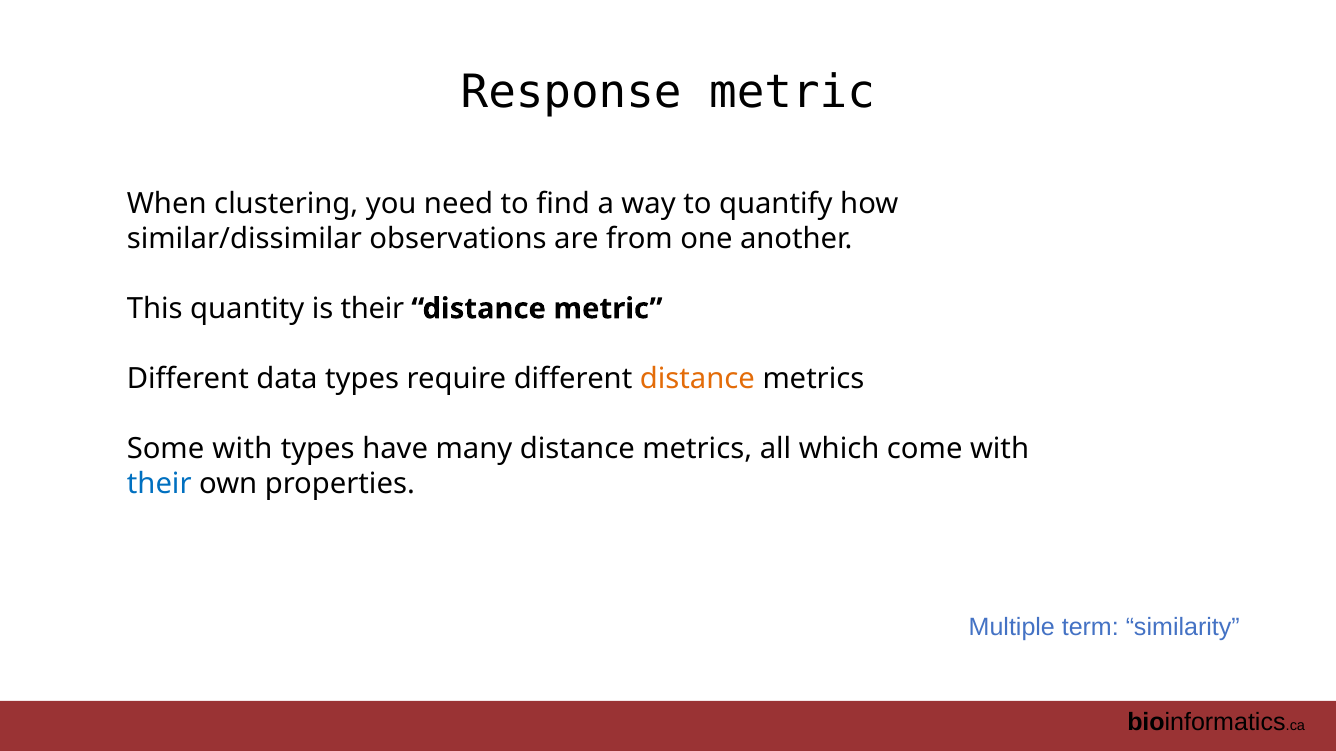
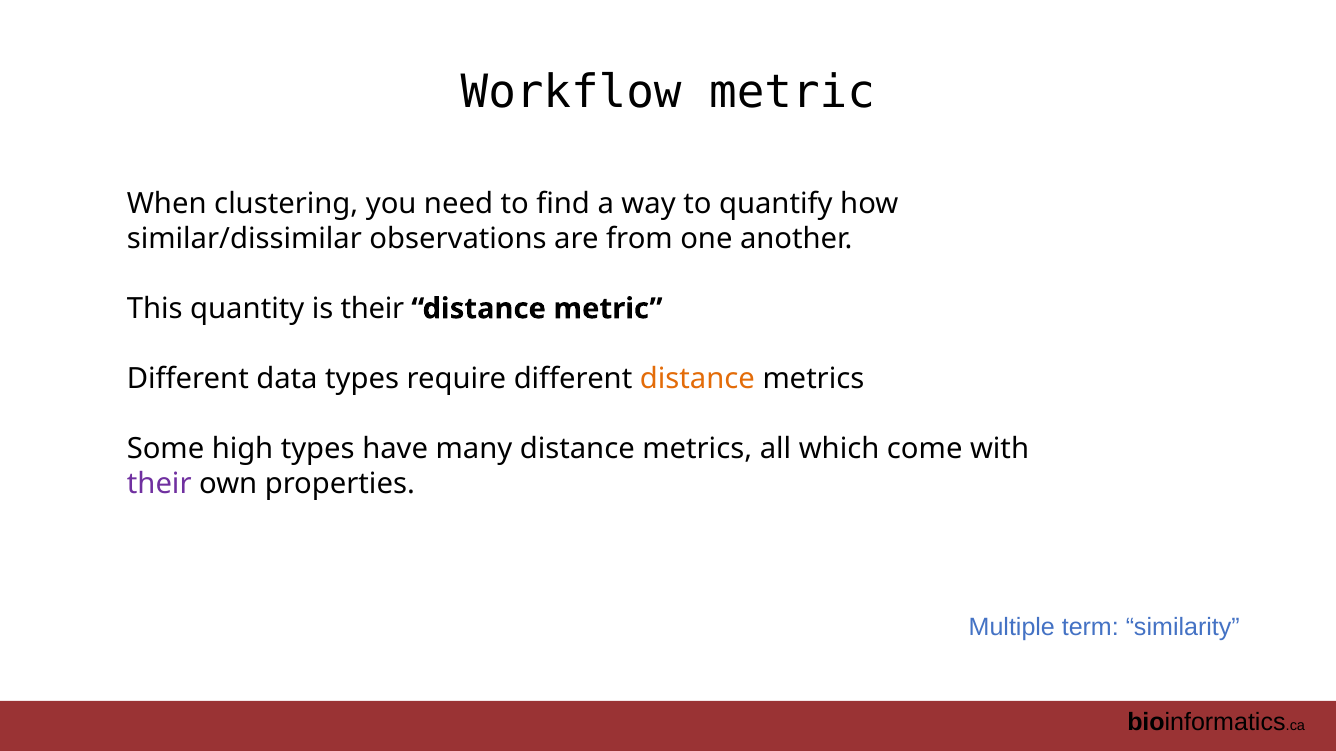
Response: Response -> Workflow
Some with: with -> high
their at (159, 484) colour: blue -> purple
